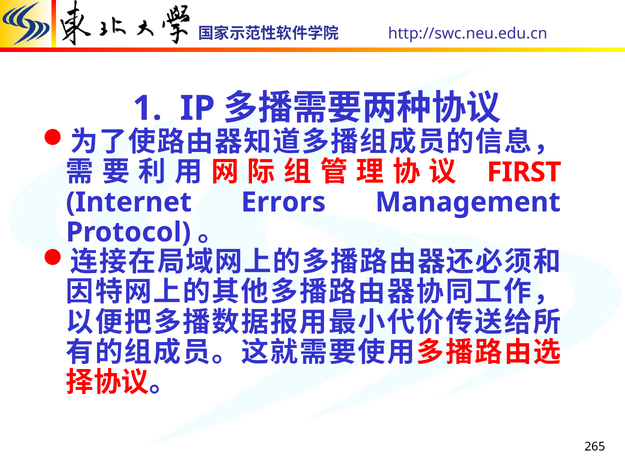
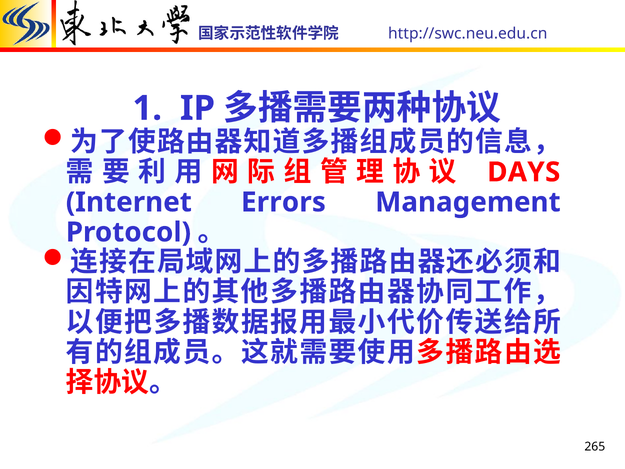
FIRST: FIRST -> DAYS
